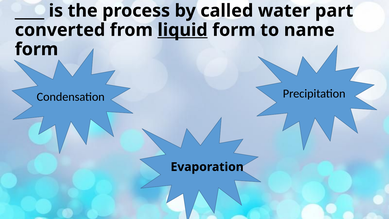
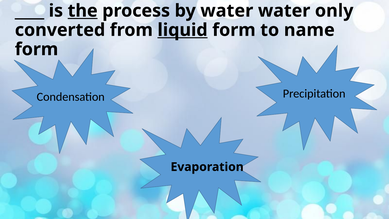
the underline: none -> present
by called: called -> water
part: part -> only
